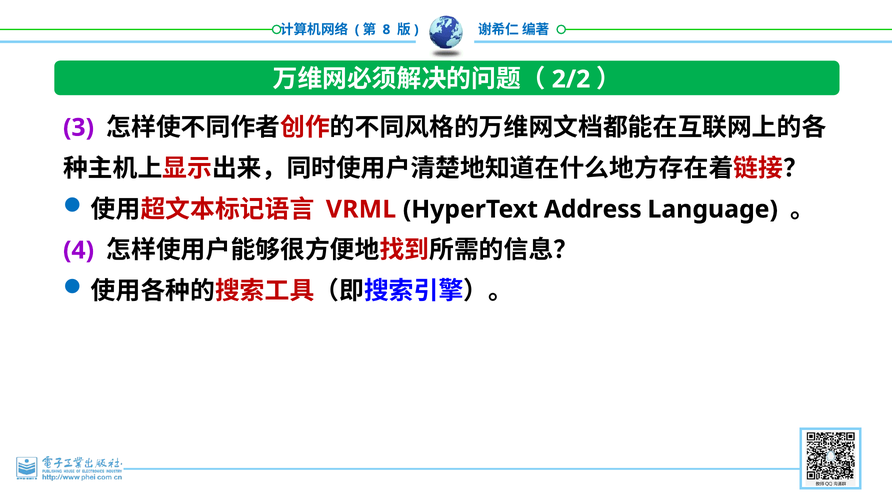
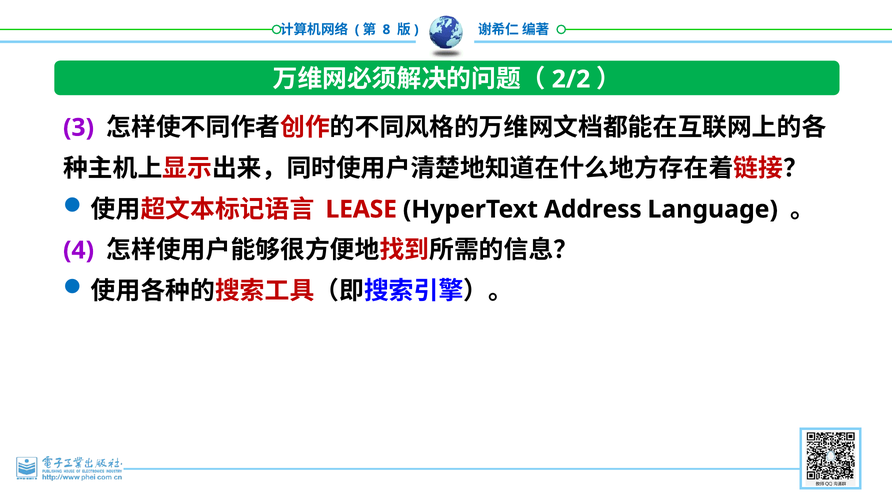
VRML: VRML -> LEASE
